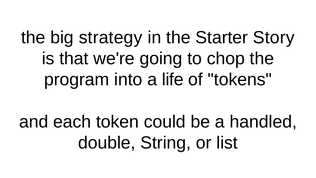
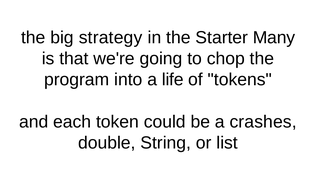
Story: Story -> Many
handled: handled -> crashes
